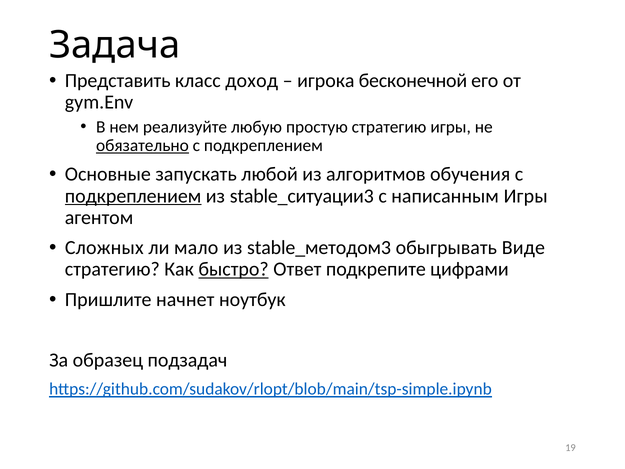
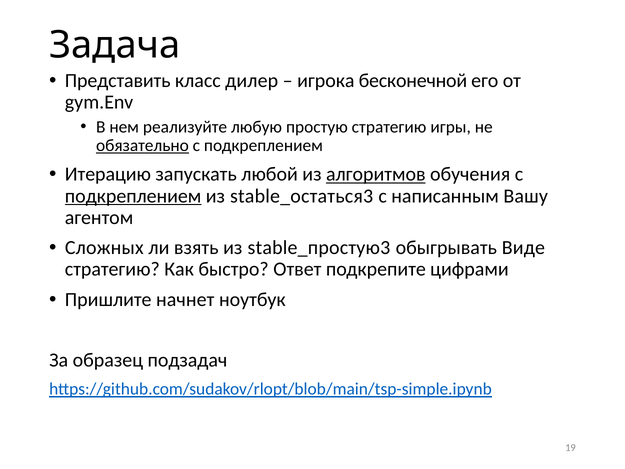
доход: доход -> дилер
Основные: Основные -> Итерацию
алгоритмов underline: none -> present
stable_ситуации3: stable_ситуации3 -> stable_остаться3
написанным Игры: Игры -> Вашу
мало: мало -> взять
stable_методом3: stable_методом3 -> stable_простую3
быстро underline: present -> none
